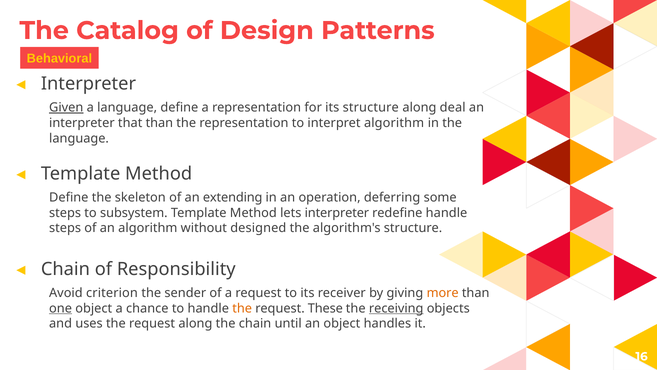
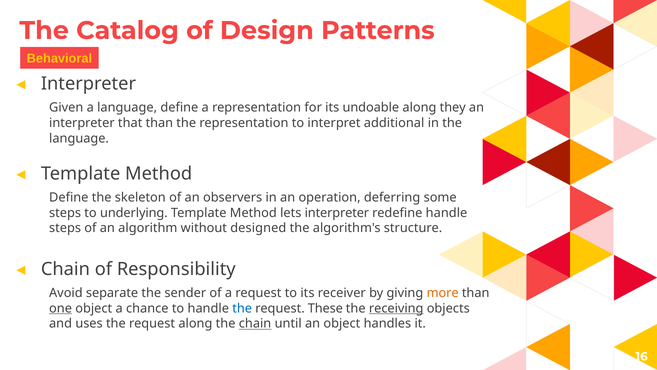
Given underline: present -> none
its structure: structure -> undoable
deal: deal -> they
interpret algorithm: algorithm -> additional
extending: extending -> observers
subsystem: subsystem -> underlying
criterion: criterion -> separate
the at (242, 308) colour: orange -> blue
chain at (255, 323) underline: none -> present
